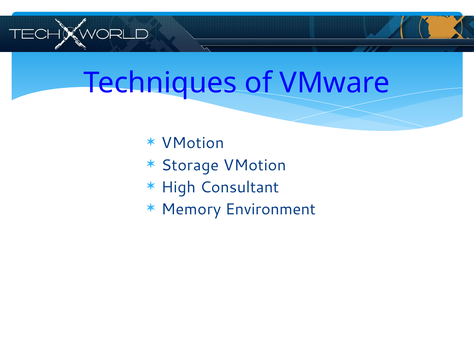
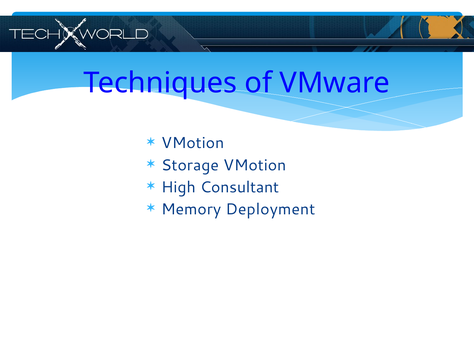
Environment: Environment -> Deployment
